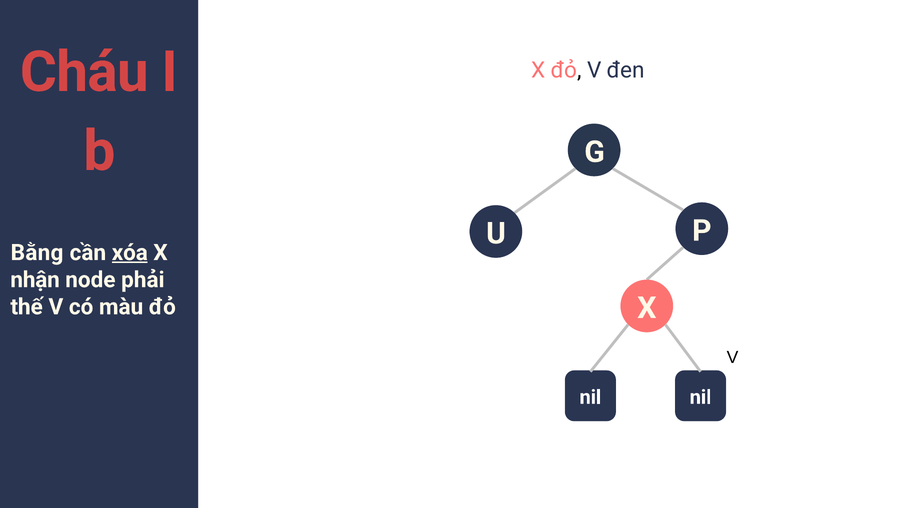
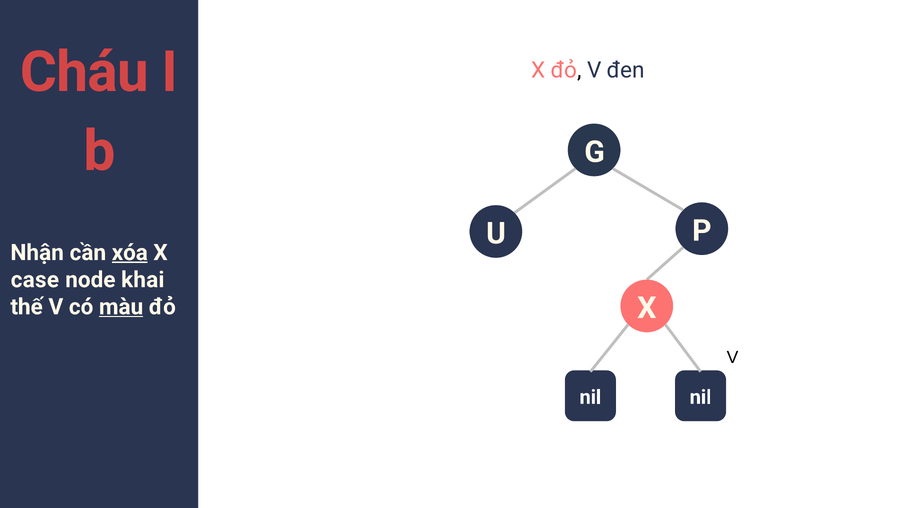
Bằng: Bằng -> Nhận
nhận: nhận -> case
phải: phải -> khai
màu underline: none -> present
